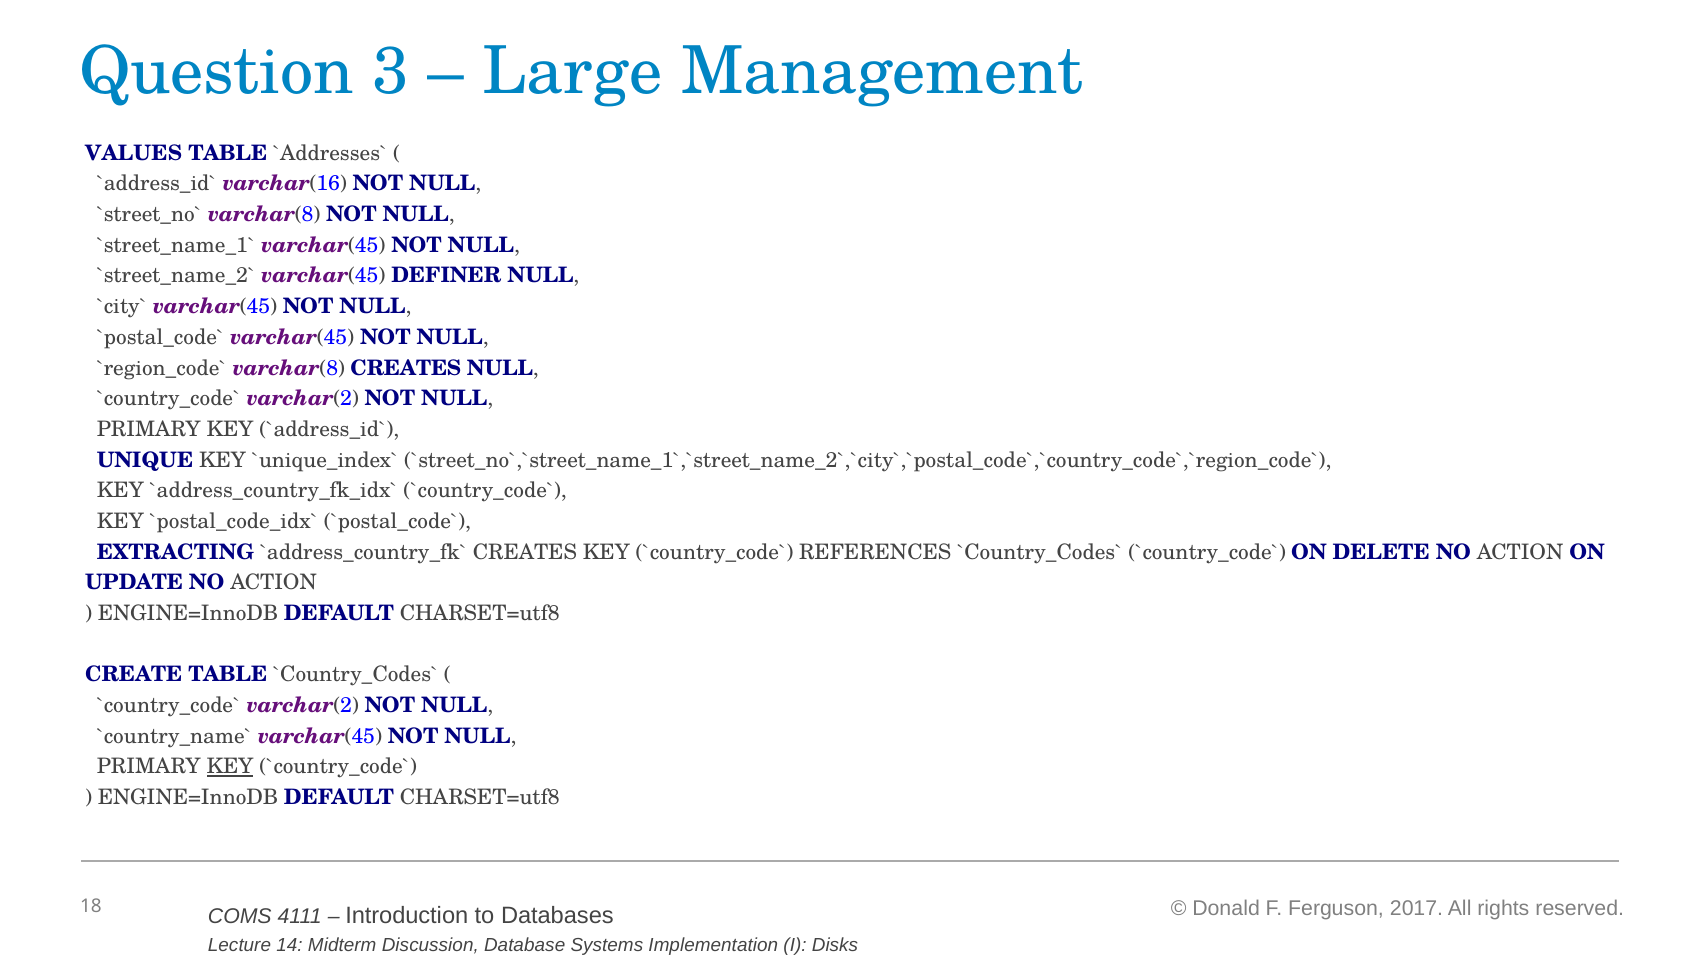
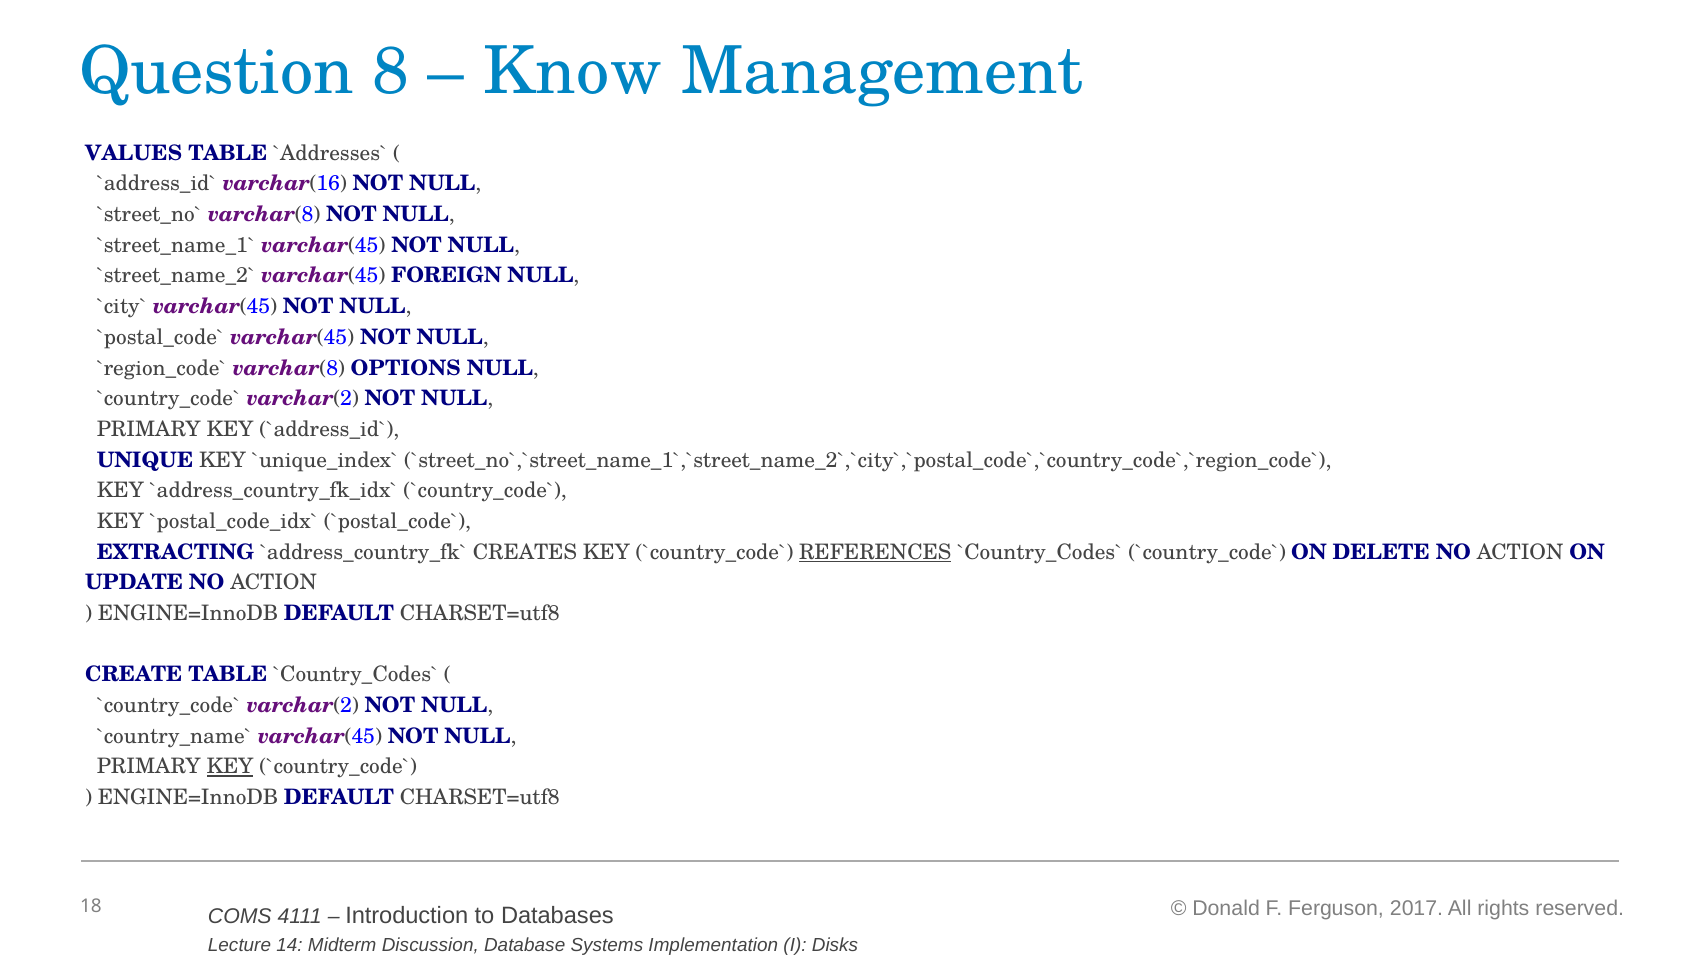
3: 3 -> 8
Large: Large -> Know
DEFINER: DEFINER -> FOREIGN
varchar(8 CREATES: CREATES -> OPTIONS
REFERENCES underline: none -> present
